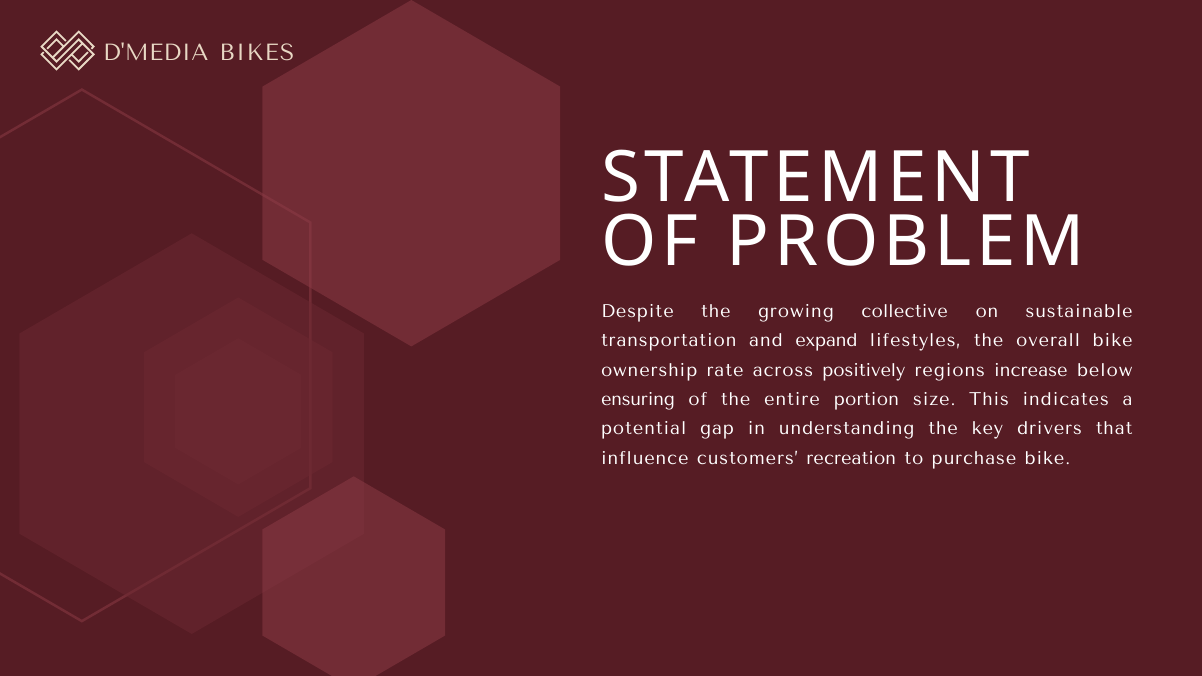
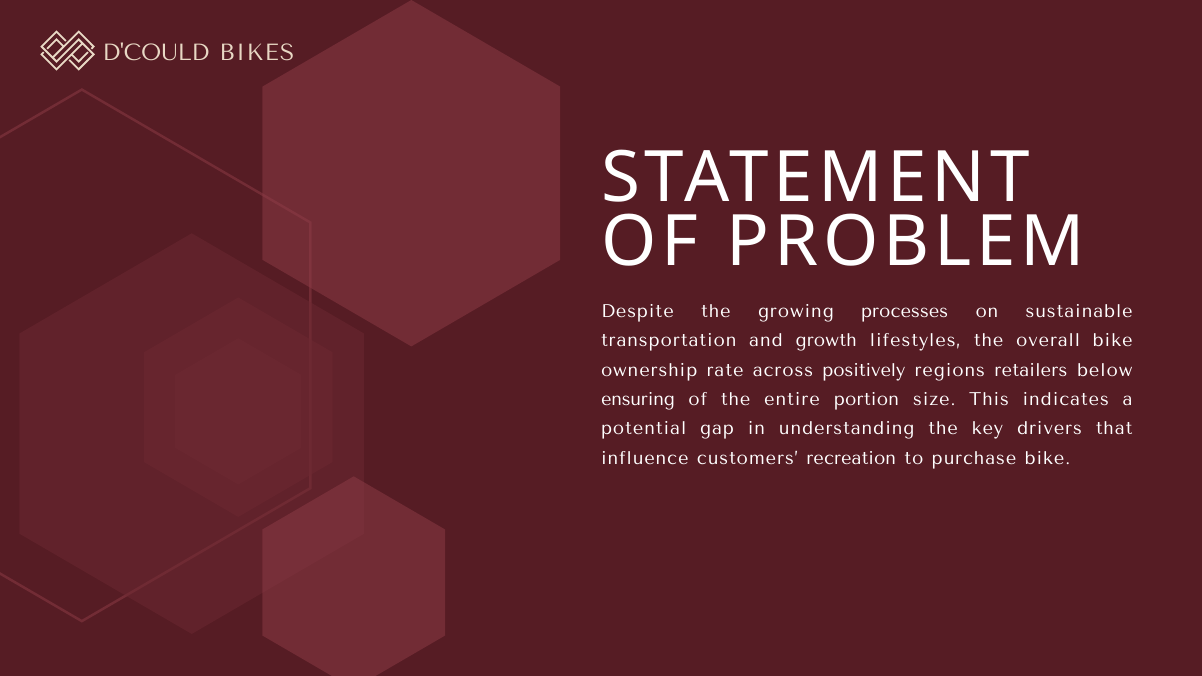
D'MEDIA: D'MEDIA -> D'COULD
collective: collective -> processes
expand: expand -> growth
increase: increase -> retailers
